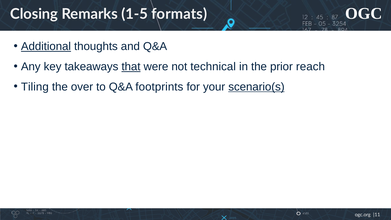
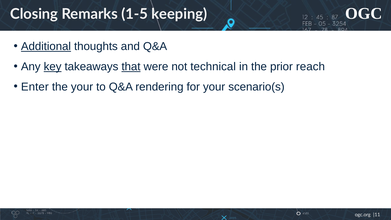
formats: formats -> keeping
key underline: none -> present
Tiling: Tiling -> Enter
the over: over -> your
footprints: footprints -> rendering
scenario(s underline: present -> none
